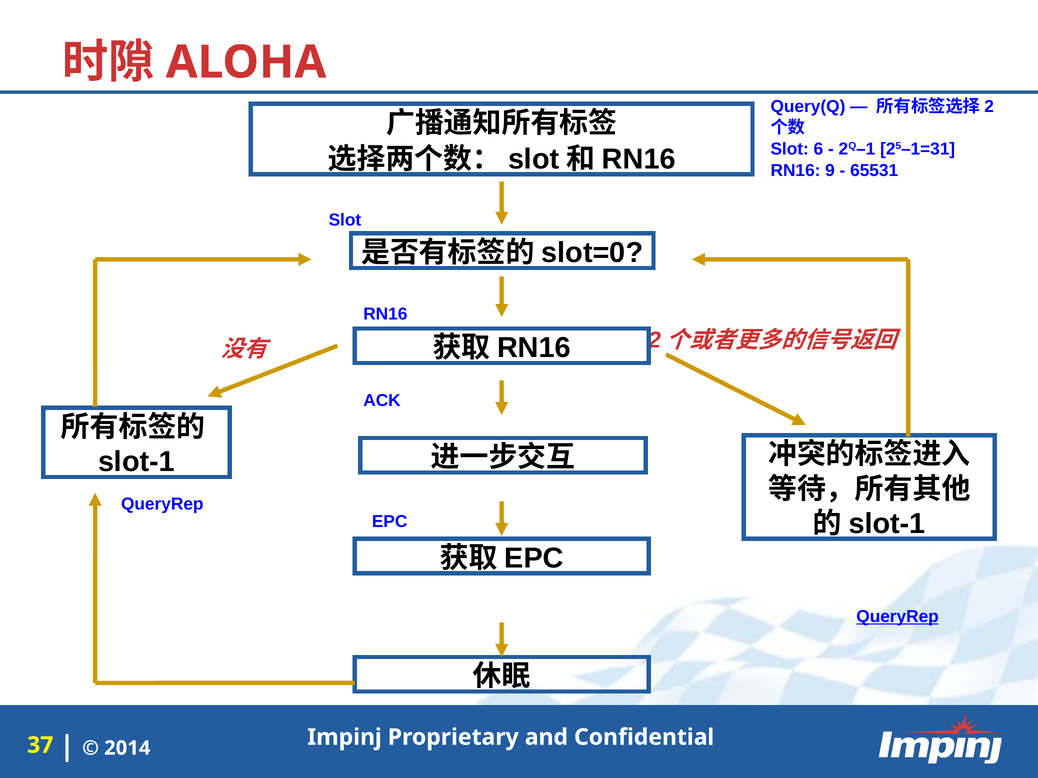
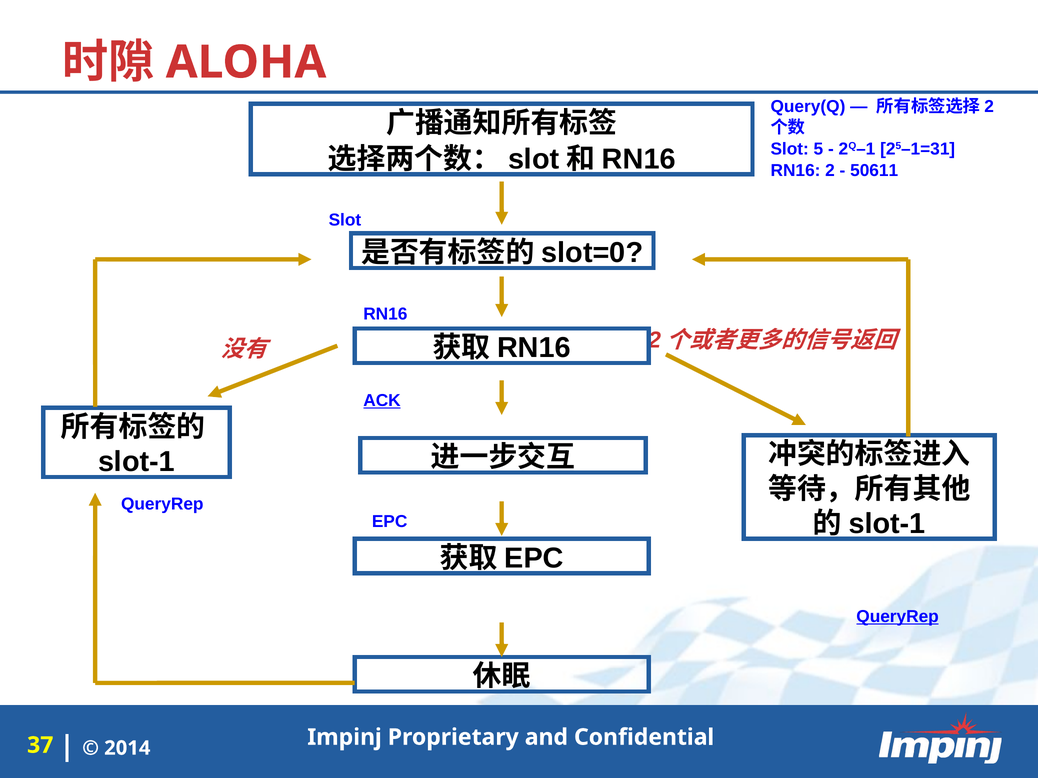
6: 6 -> 5
9: 9 -> 2
65531: 65531 -> 50611
ACK underline: none -> present
